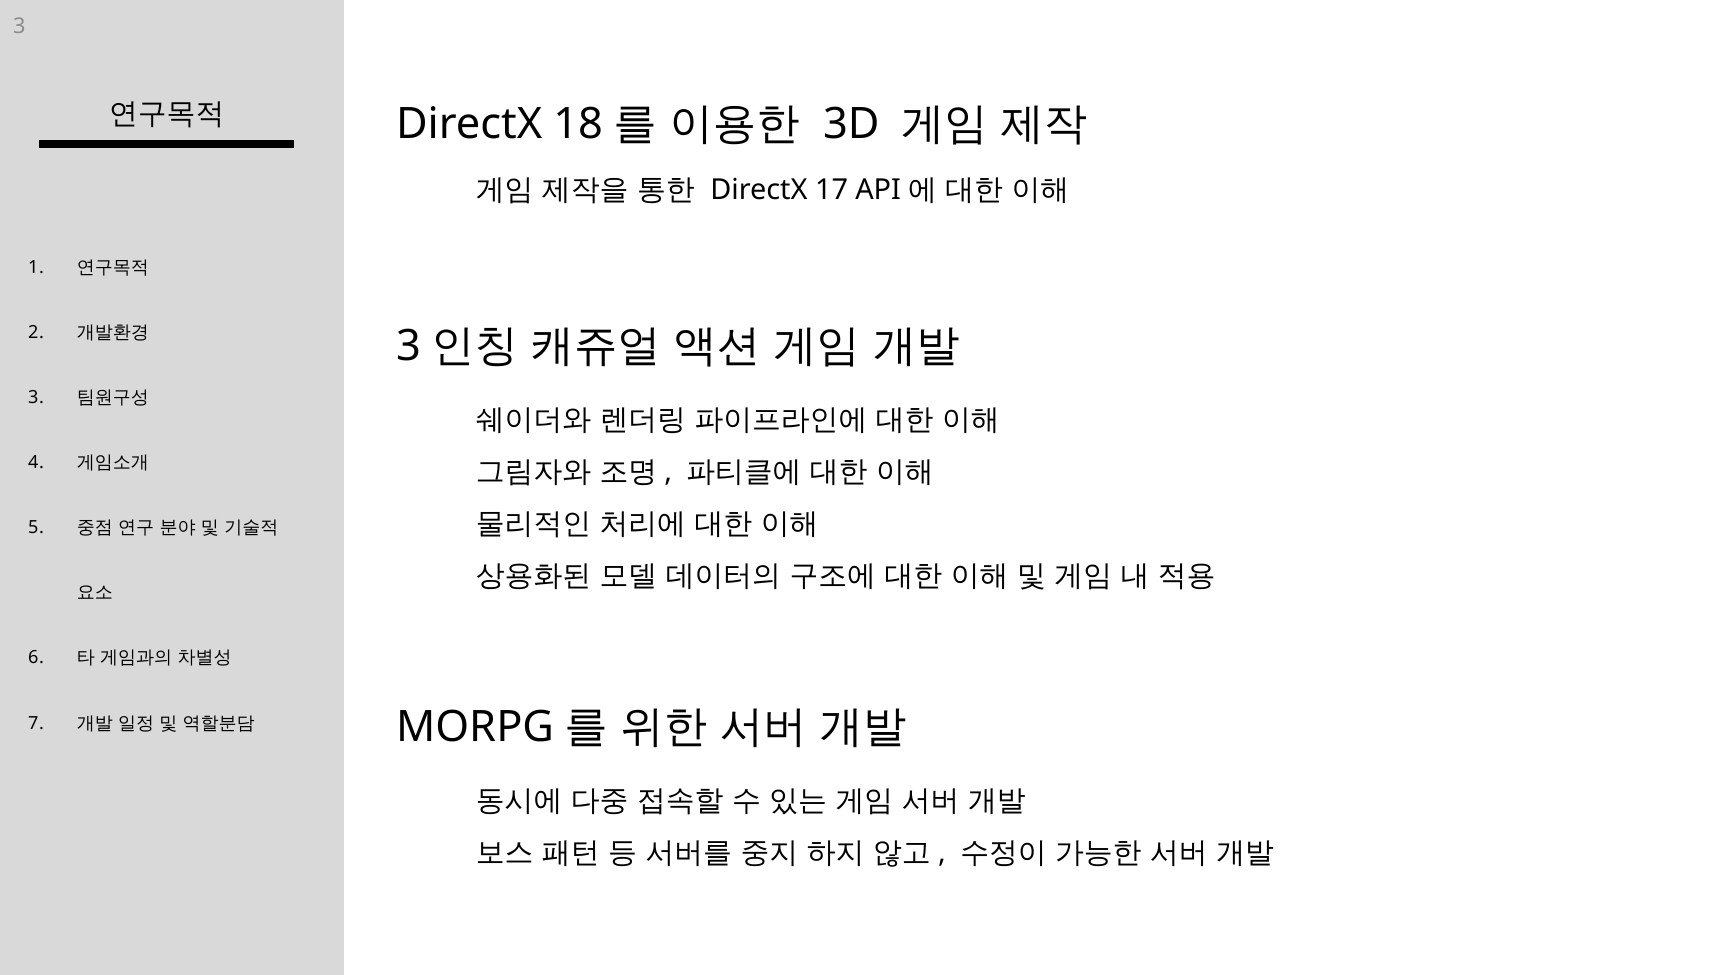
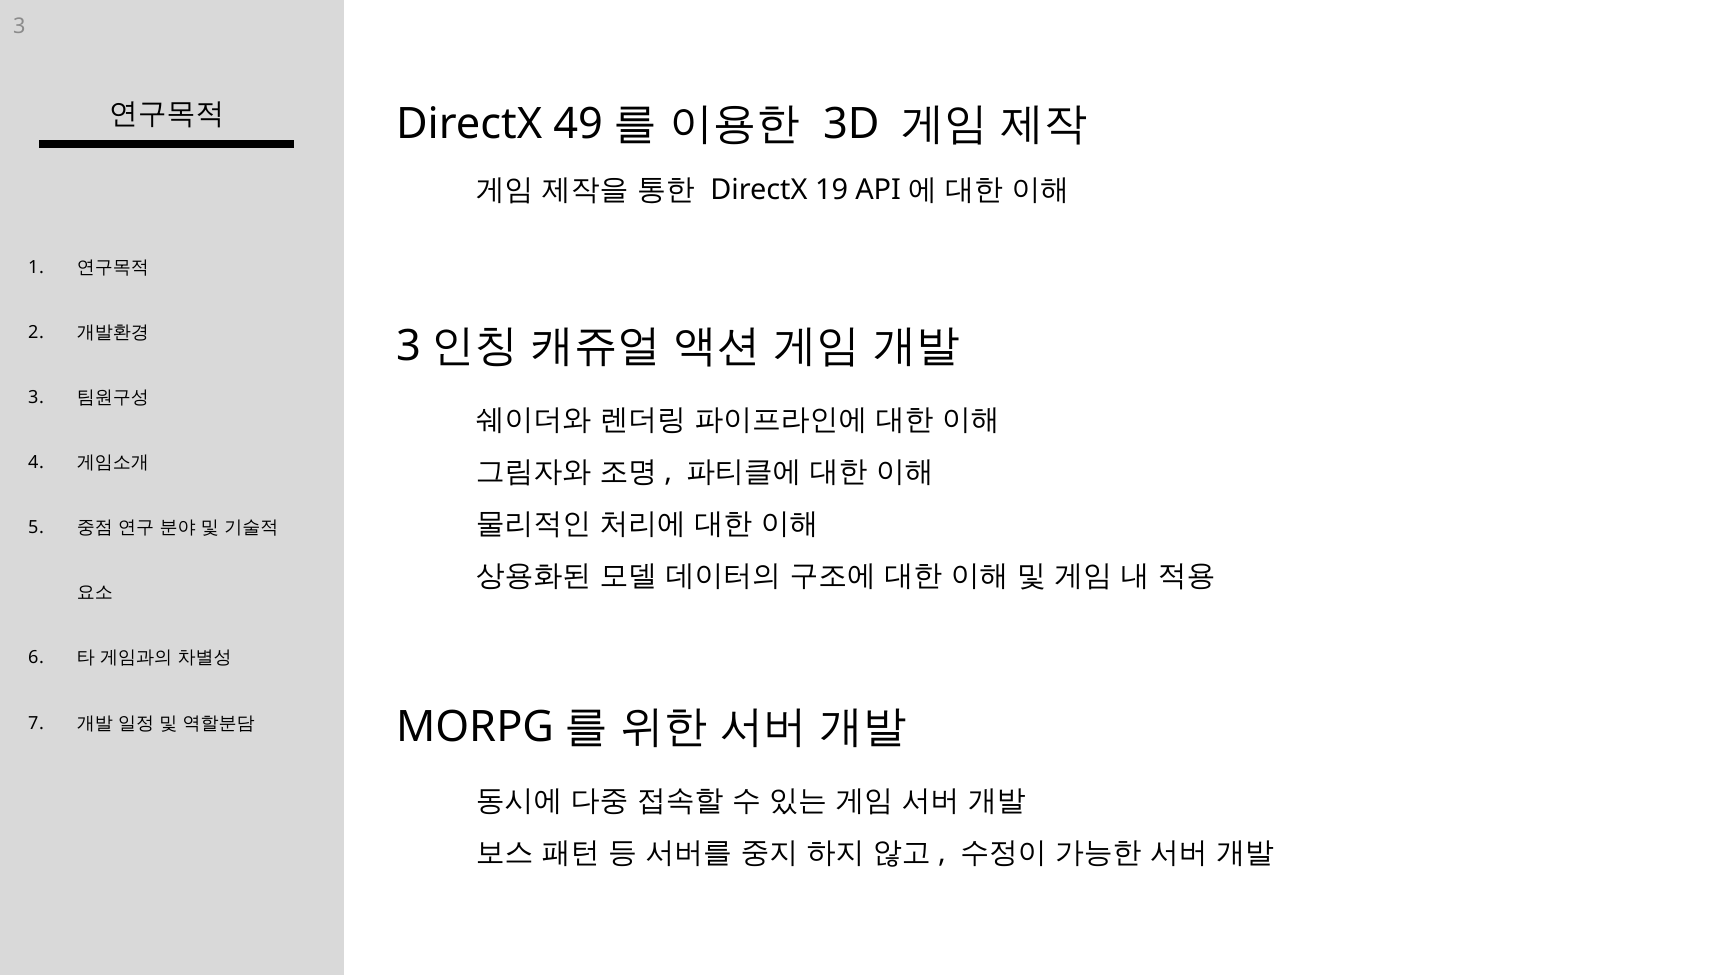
18: 18 -> 49
17: 17 -> 19
